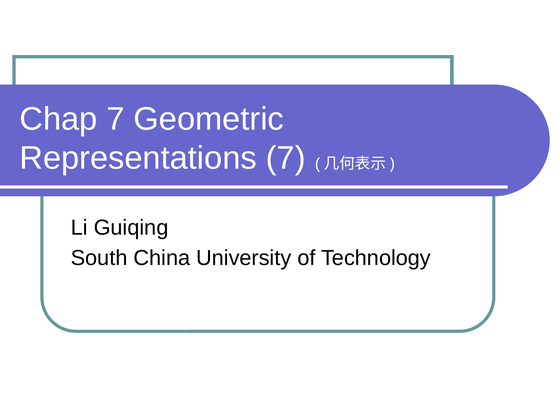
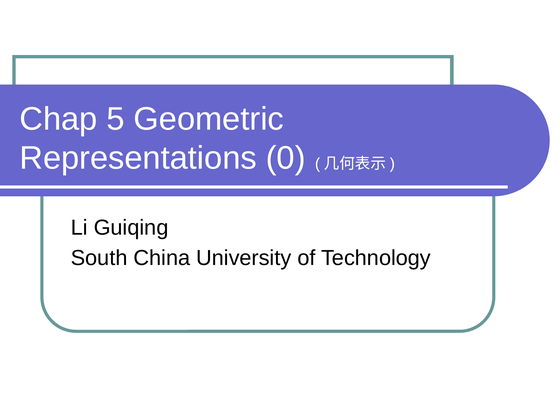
Chap 7: 7 -> 5
Representations 7: 7 -> 0
